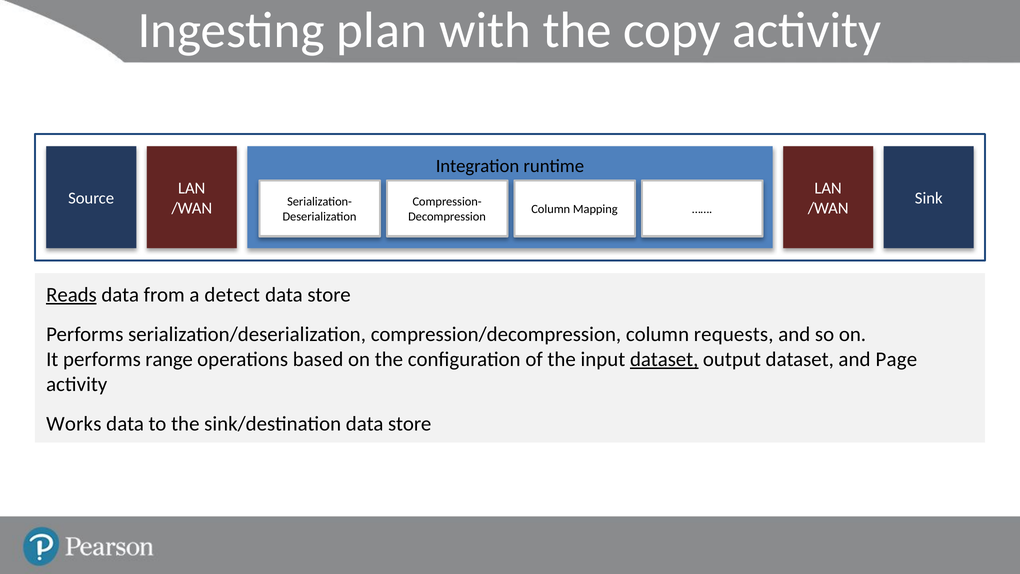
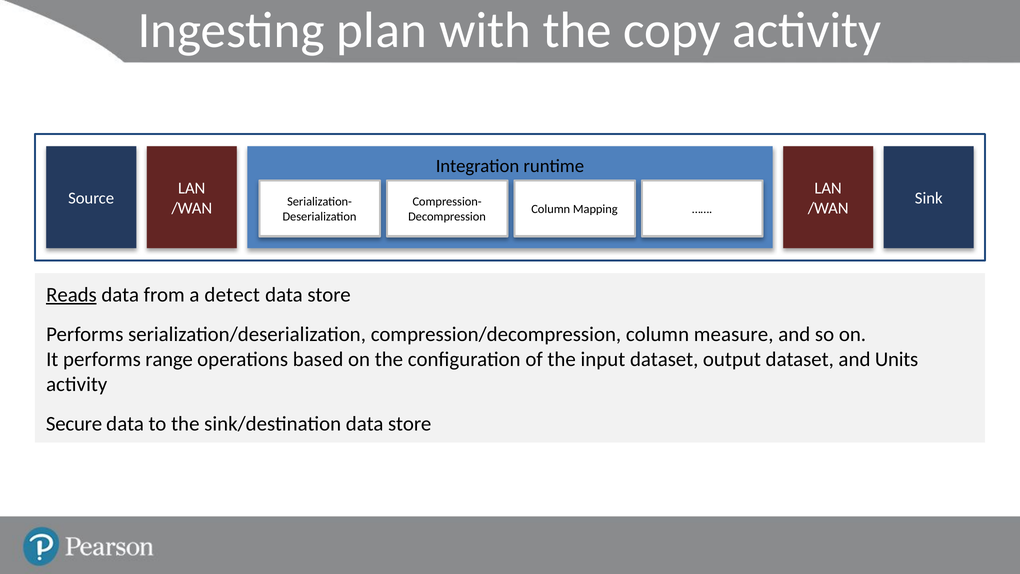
requests: requests -> measure
dataset at (664, 359) underline: present -> none
Page: Page -> Units
Works: Works -> Secure
